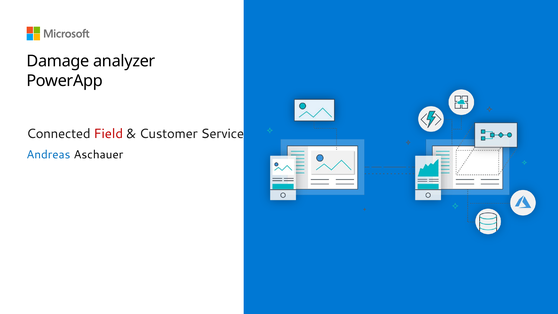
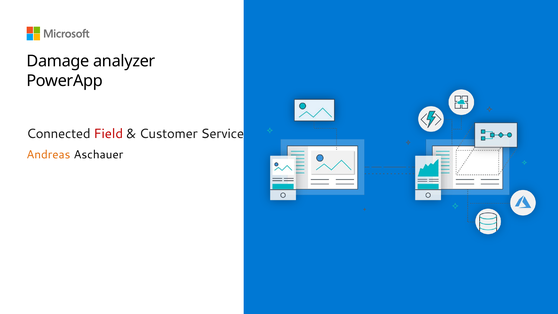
Andreas colour: blue -> orange
